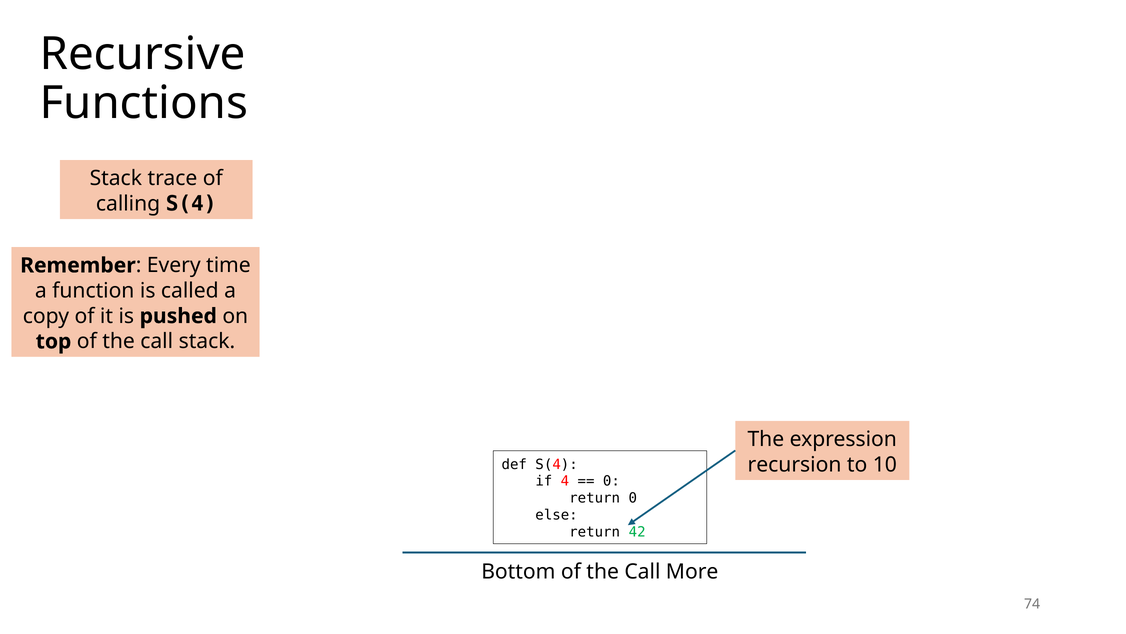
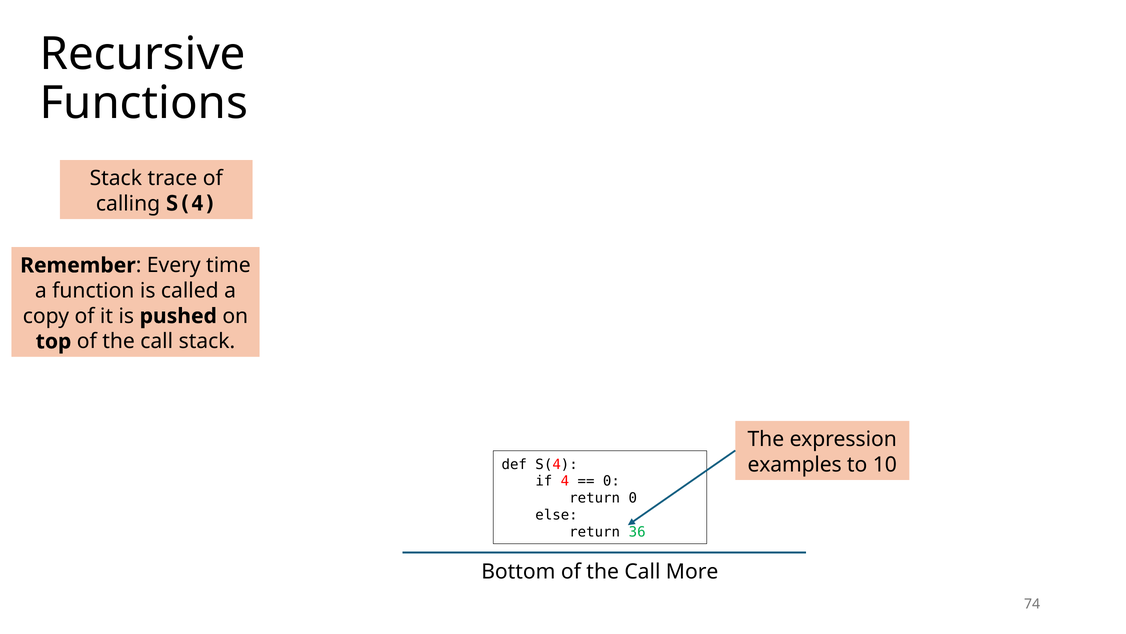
recursion: recursion -> examples
42: 42 -> 36
